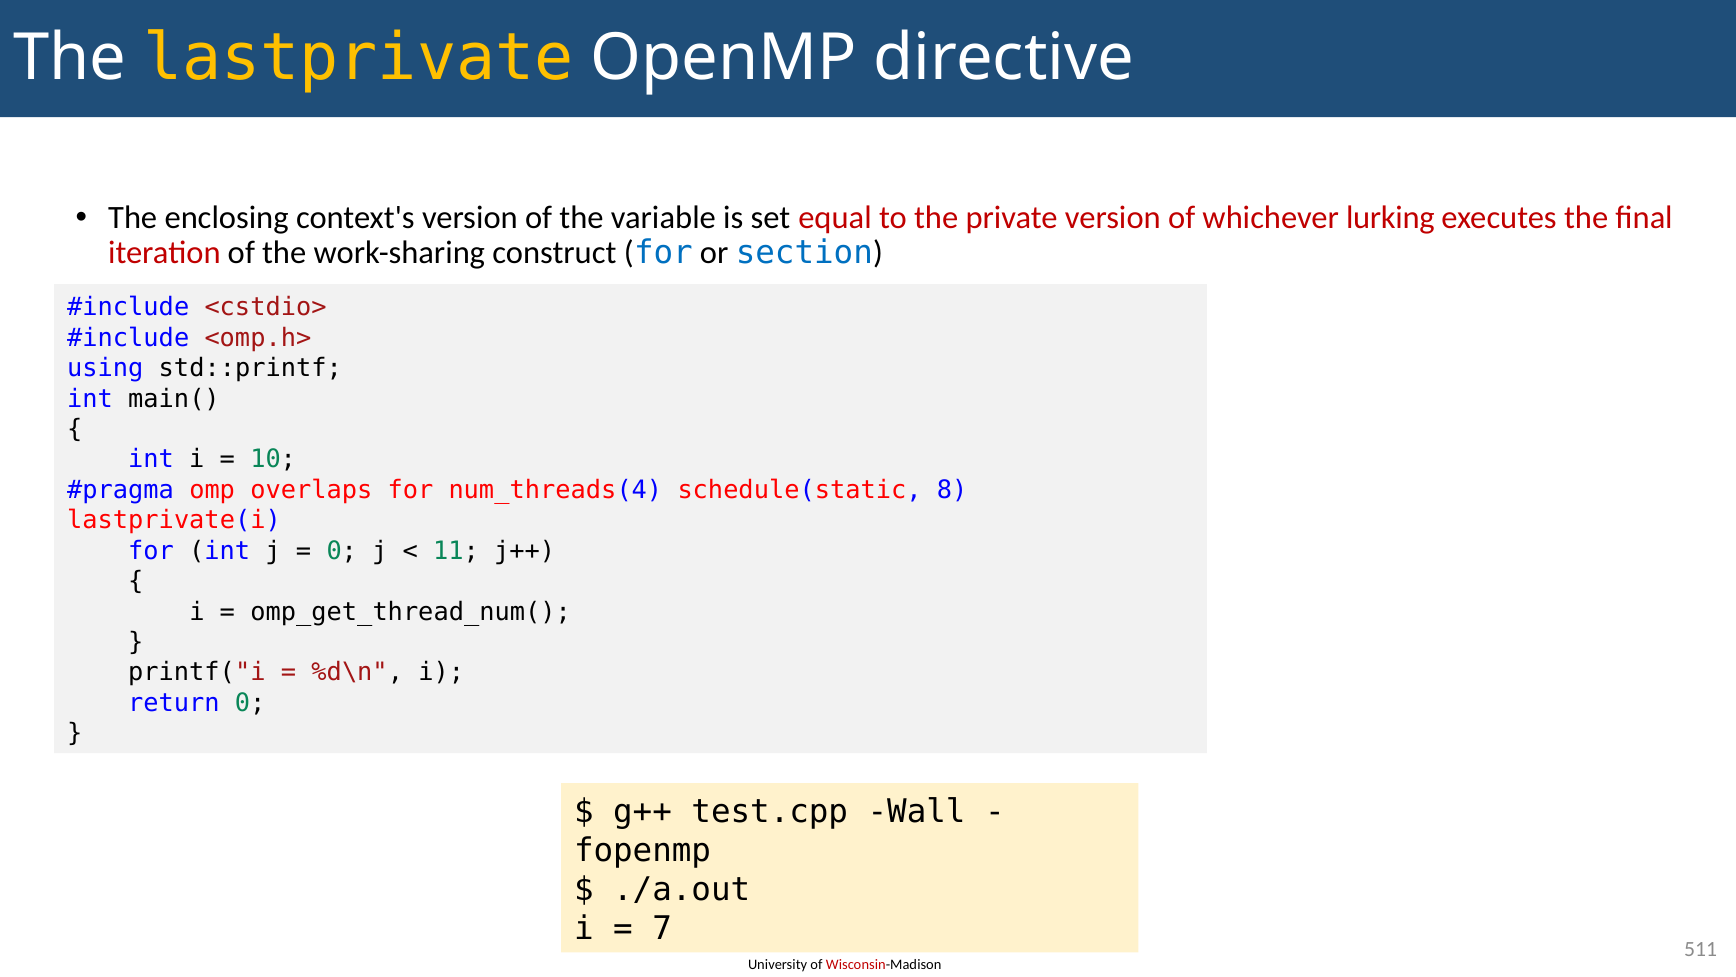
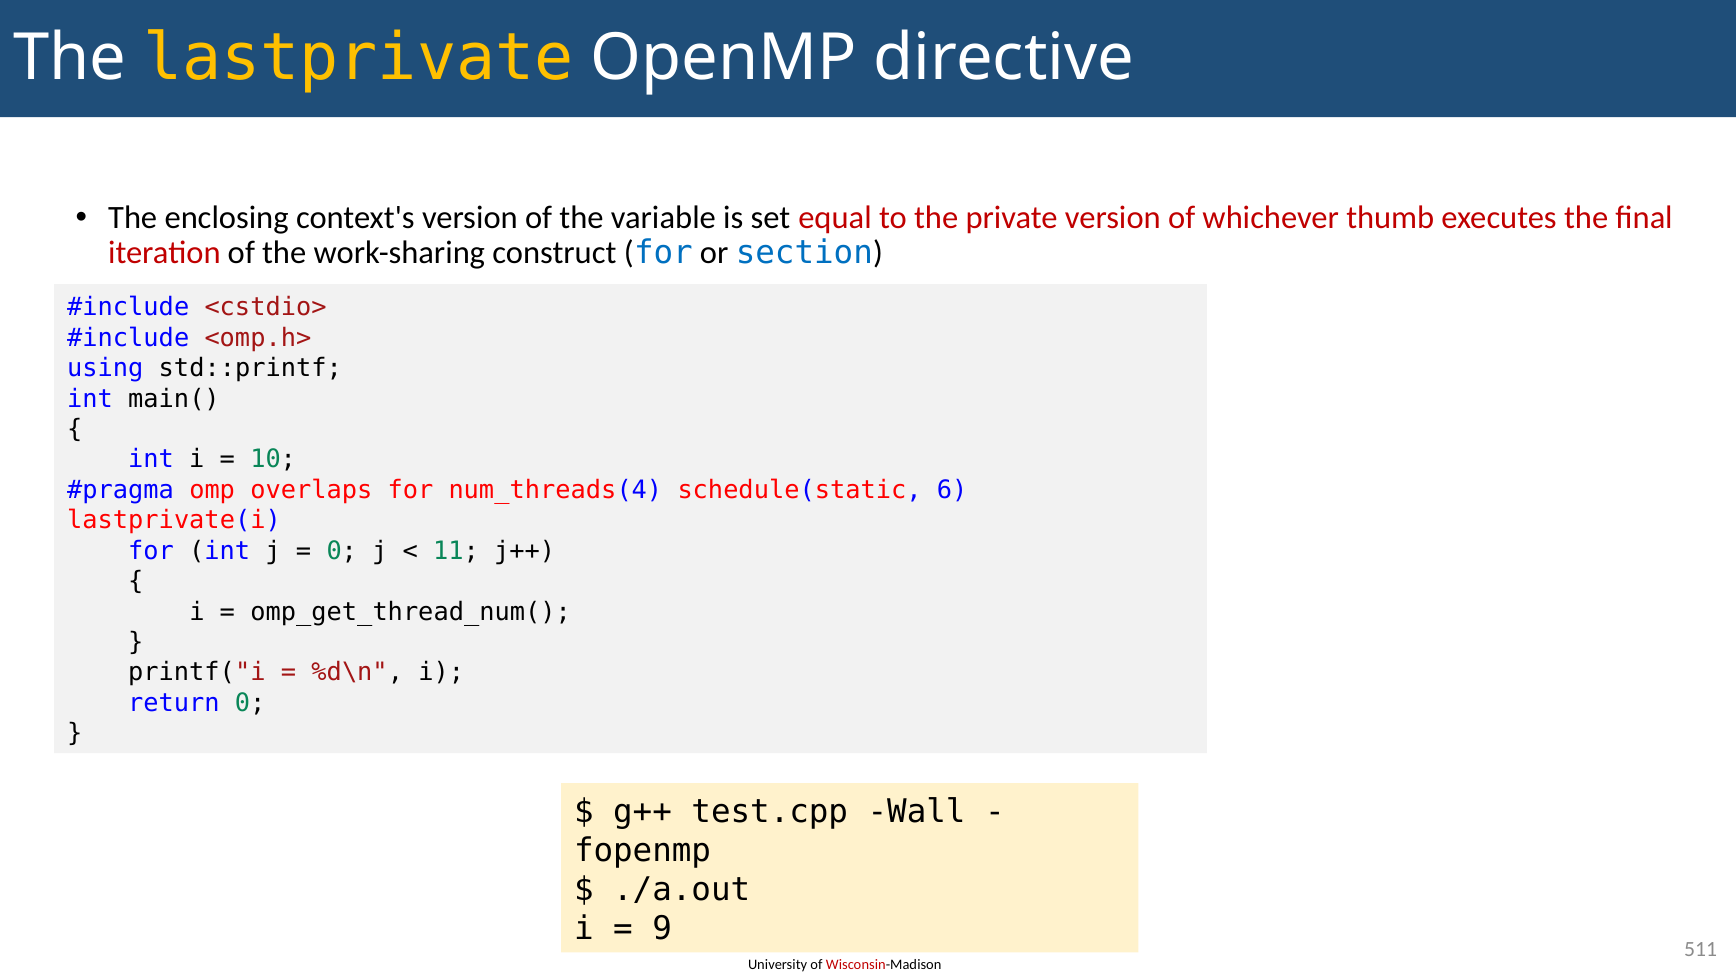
lurking: lurking -> thumb
8: 8 -> 6
7: 7 -> 9
